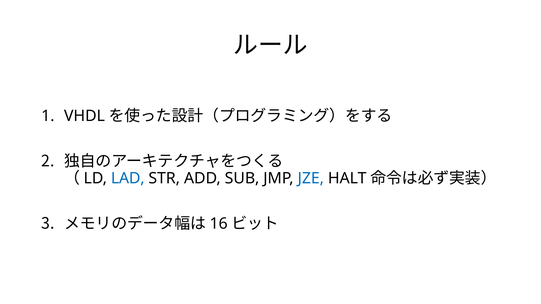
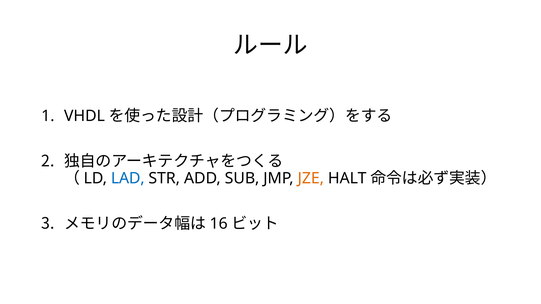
JZE colour: blue -> orange
